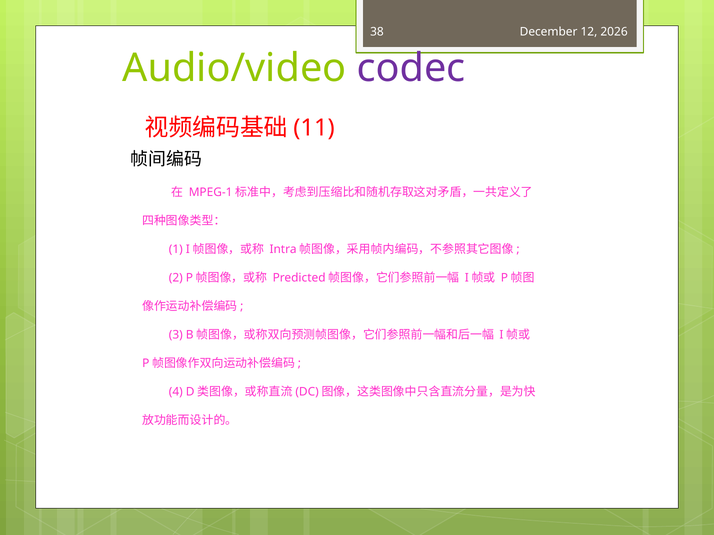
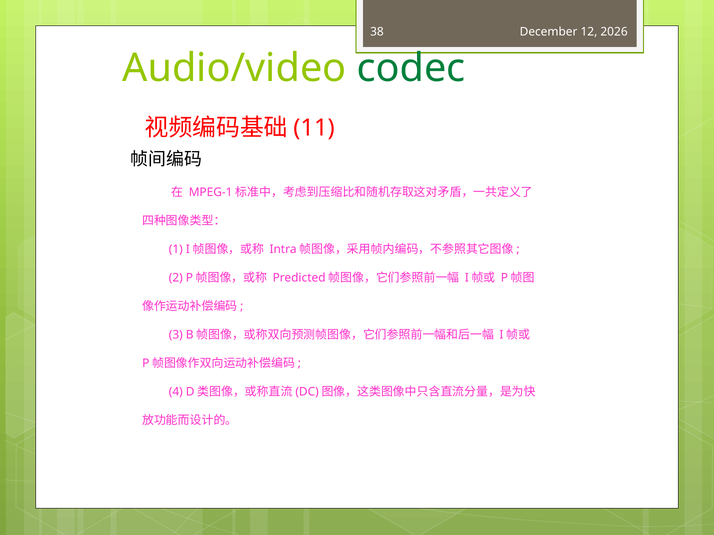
codec colour: purple -> green
